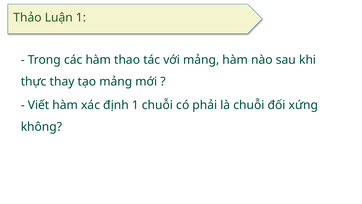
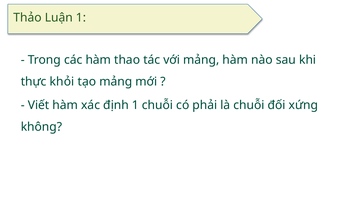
thay: thay -> khỏi
